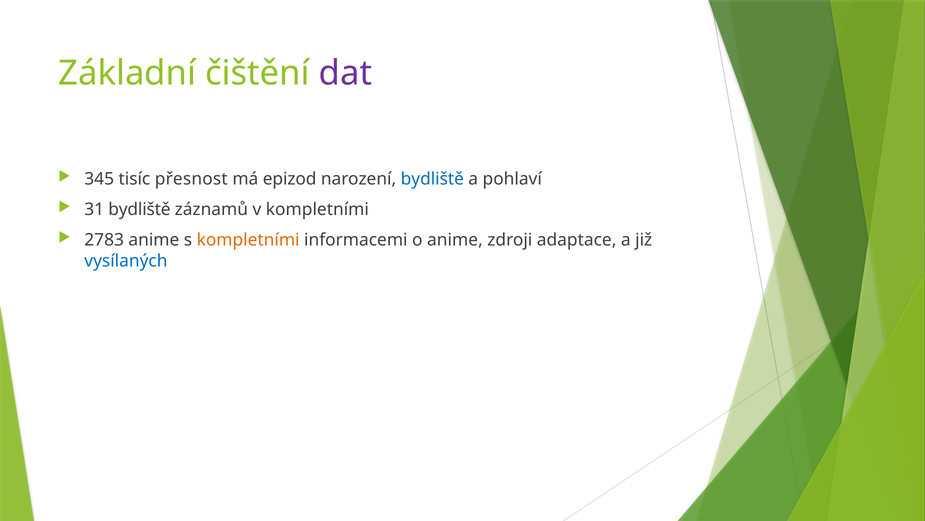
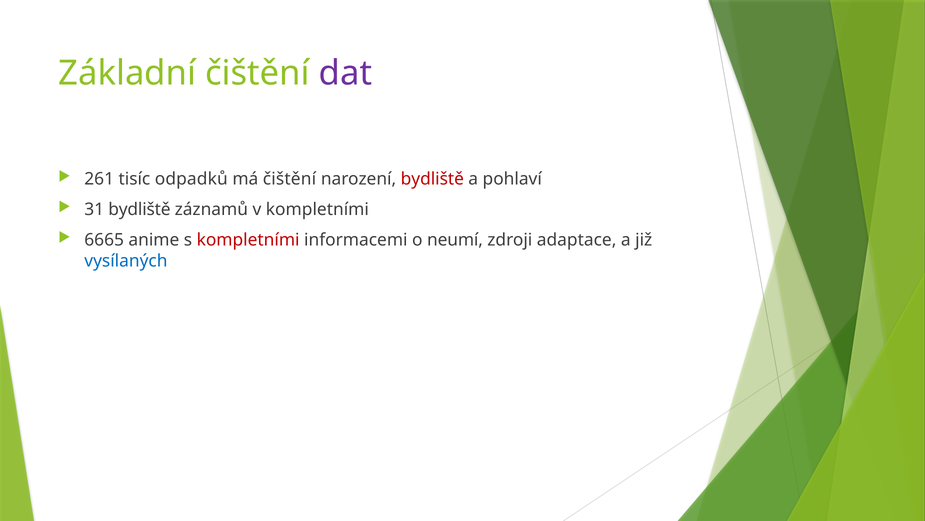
345: 345 -> 261
přesnost: přesnost -> odpadků
má epizod: epizod -> čištění
bydliště at (432, 179) colour: blue -> red
2783: 2783 -> 6665
kompletními at (248, 240) colour: orange -> red
o anime: anime -> neumí
